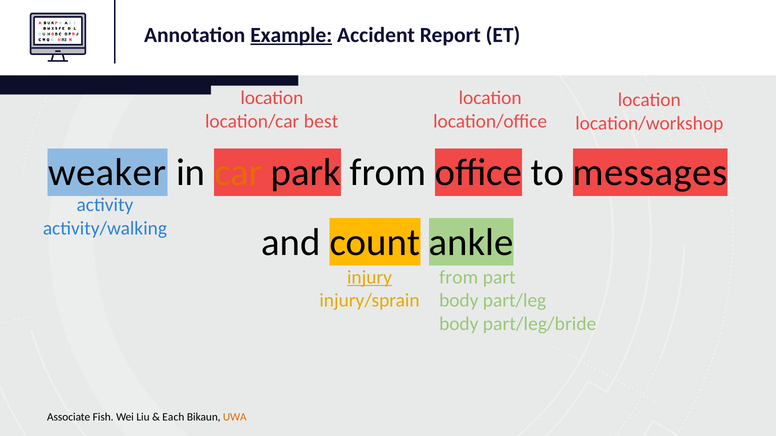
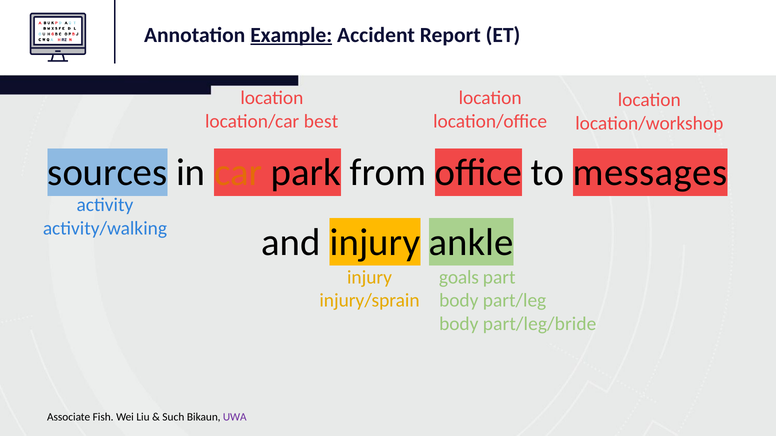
weaker: weaker -> sources
and count: count -> injury
injury at (370, 278) underline: present -> none
from at (459, 278): from -> goals
Each: Each -> Such
UWA colour: orange -> purple
